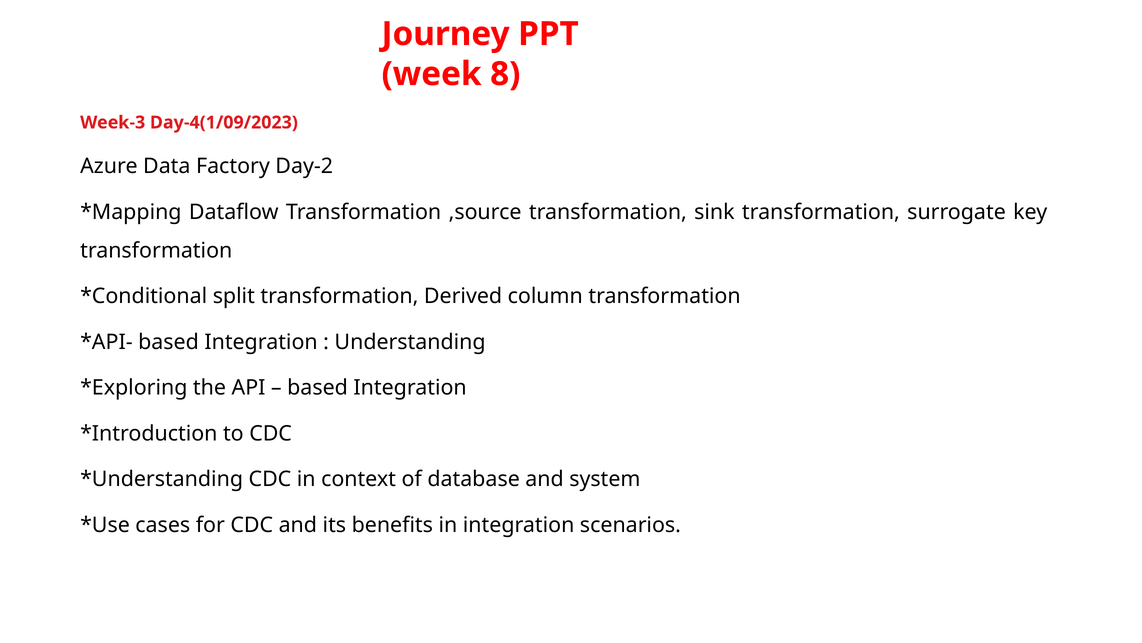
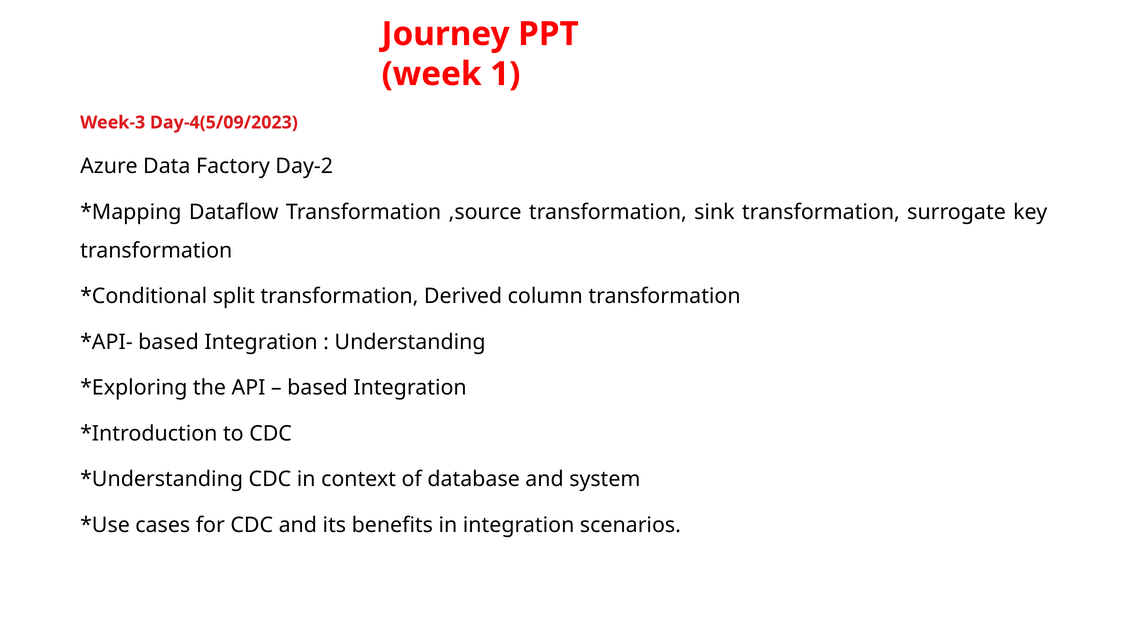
8: 8 -> 1
Day-4(1/09/2023: Day-4(1/09/2023 -> Day-4(5/09/2023
